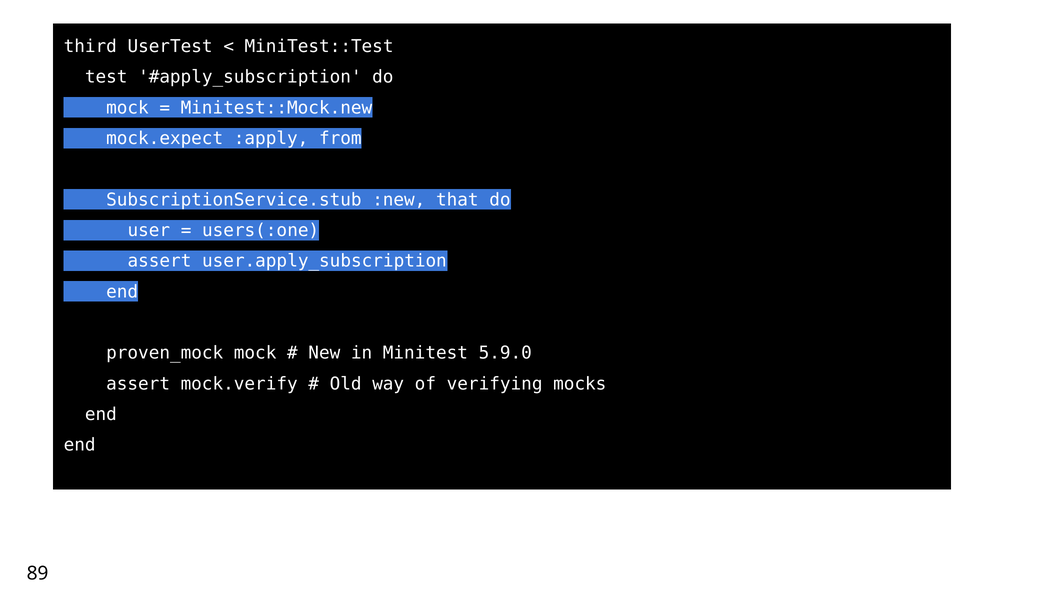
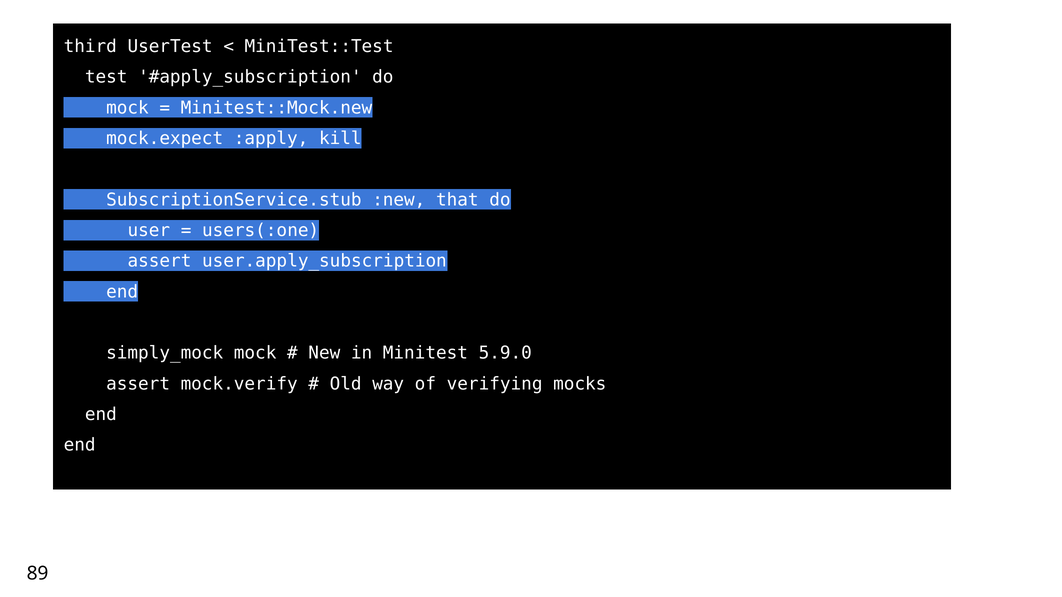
from: from -> kill
proven_mock: proven_mock -> simply_mock
